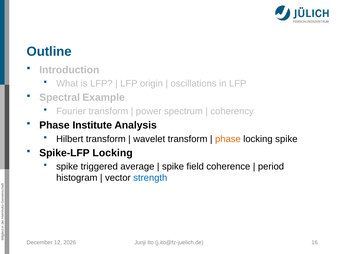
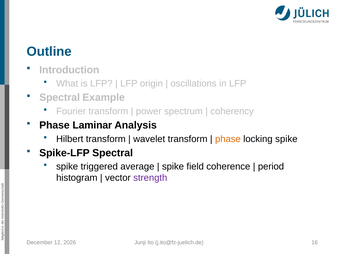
Institute: Institute -> Laminar
Spike-LFP Locking: Locking -> Spectral
strength colour: blue -> purple
